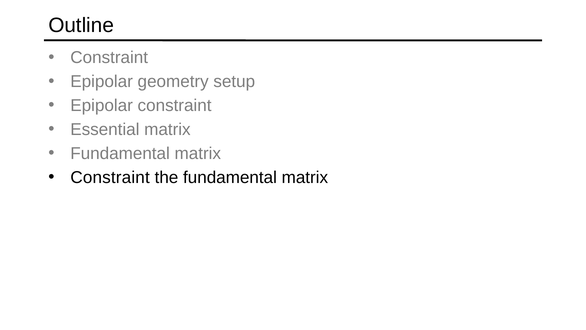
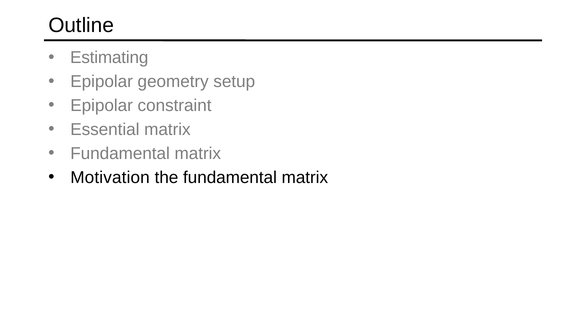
Constraint at (109, 58): Constraint -> Estimating
Constraint at (110, 177): Constraint -> Motivation
